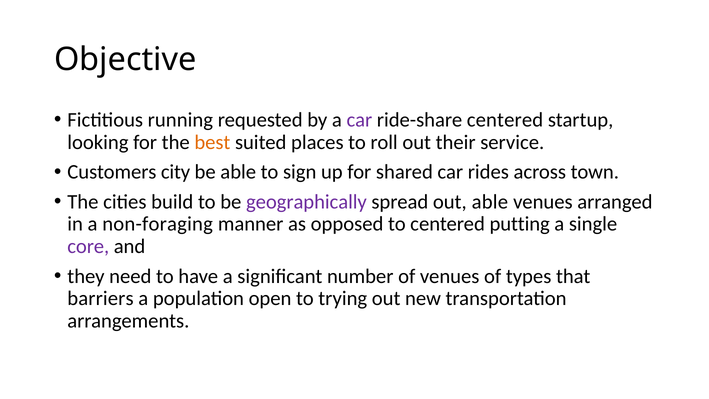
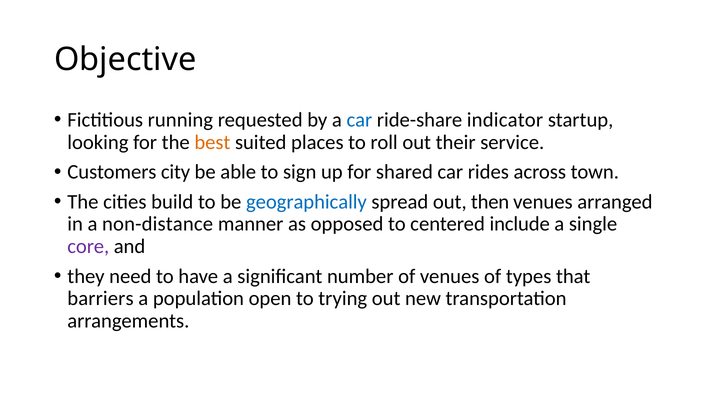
car at (359, 120) colour: purple -> blue
ride-share centered: centered -> indicator
geographically colour: purple -> blue
out able: able -> then
non-foraging: non-foraging -> non-distance
putting: putting -> include
